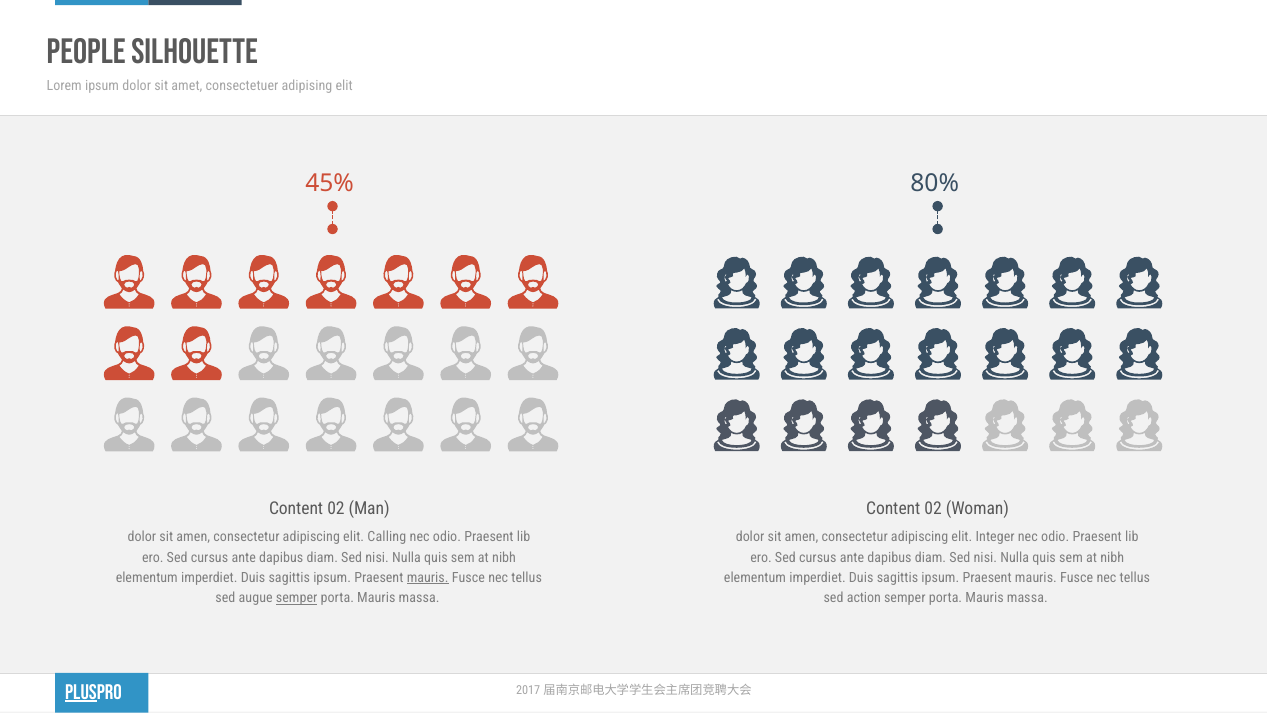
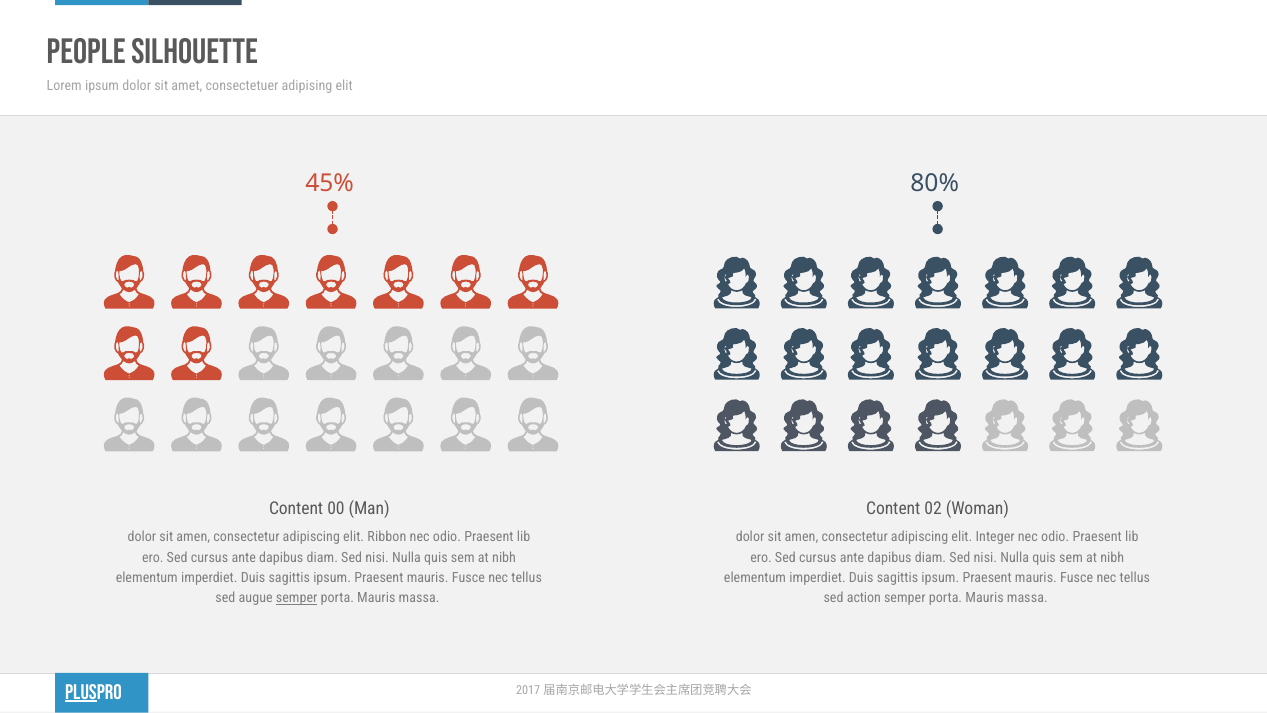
02 at (336, 509): 02 -> 00
Calling: Calling -> Ribbon
mauris at (428, 577) underline: present -> none
